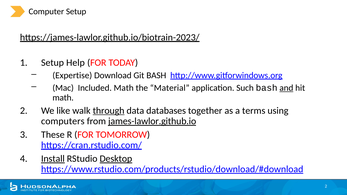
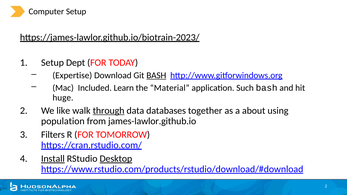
Help: Help -> Dept
BASH at (156, 75) underline: none -> present
Included Math: Math -> Learn
and underline: present -> none
math at (63, 98): math -> huge
terms: terms -> about
computers: computers -> population
james-lawlor.github.io underline: present -> none
These: These -> Filters
